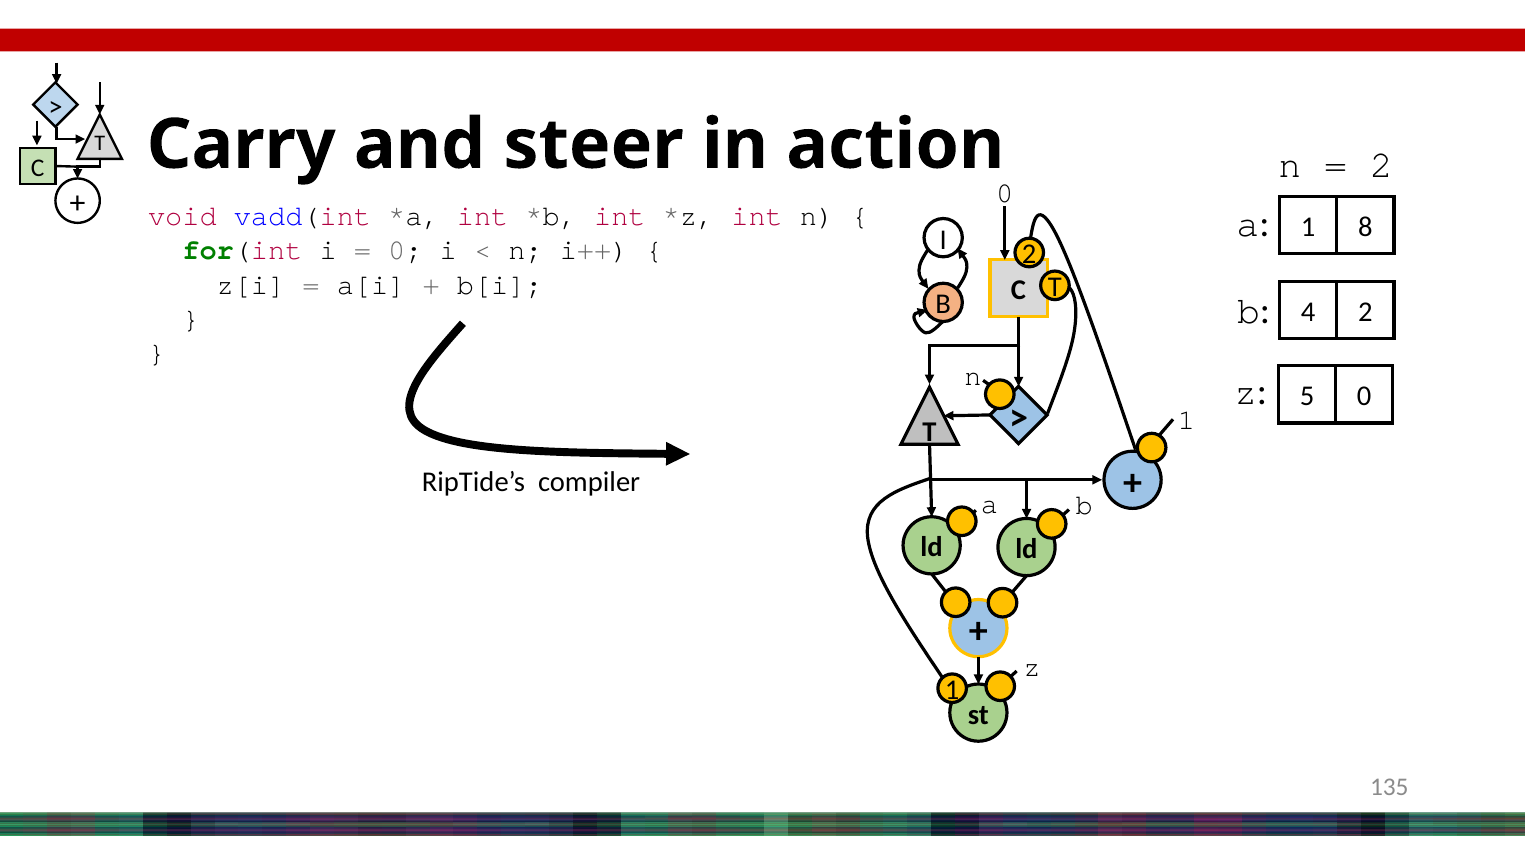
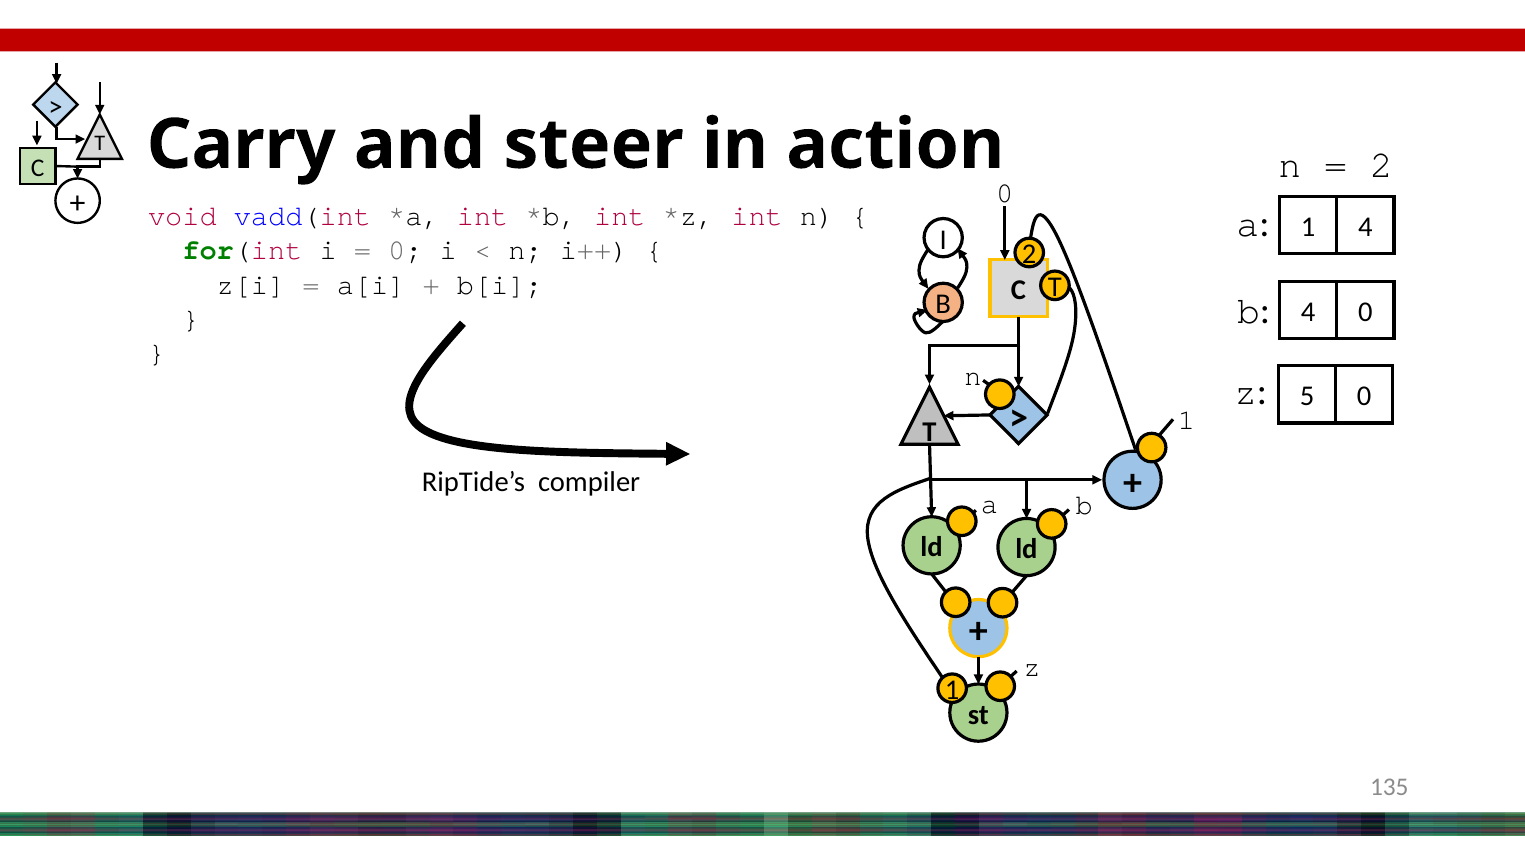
1 8: 8 -> 4
4 2: 2 -> 0
